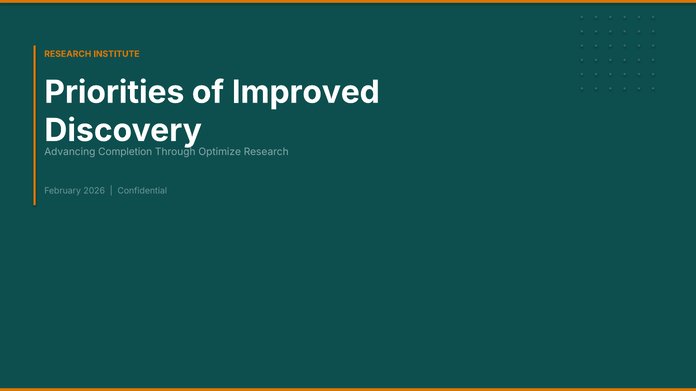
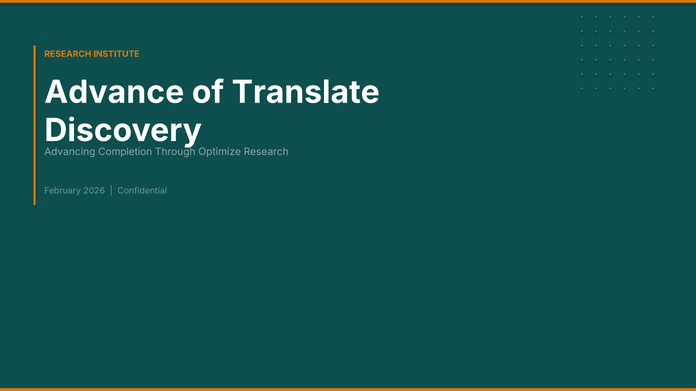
Priorities: Priorities -> Advance
Improved: Improved -> Translate
